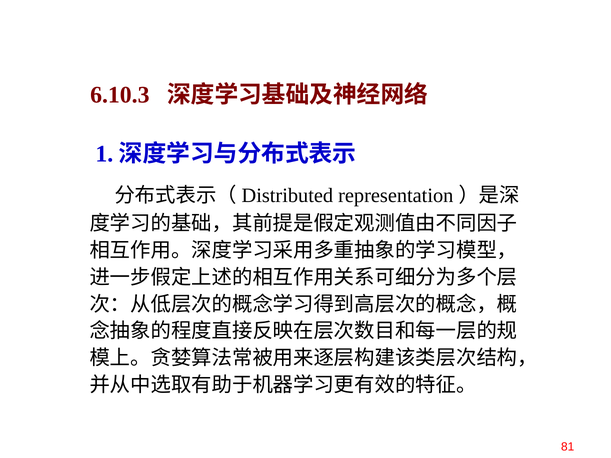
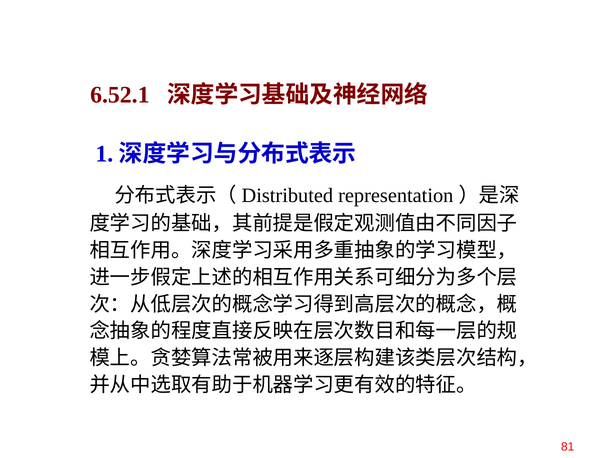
6.10.3: 6.10.3 -> 6.52.1
